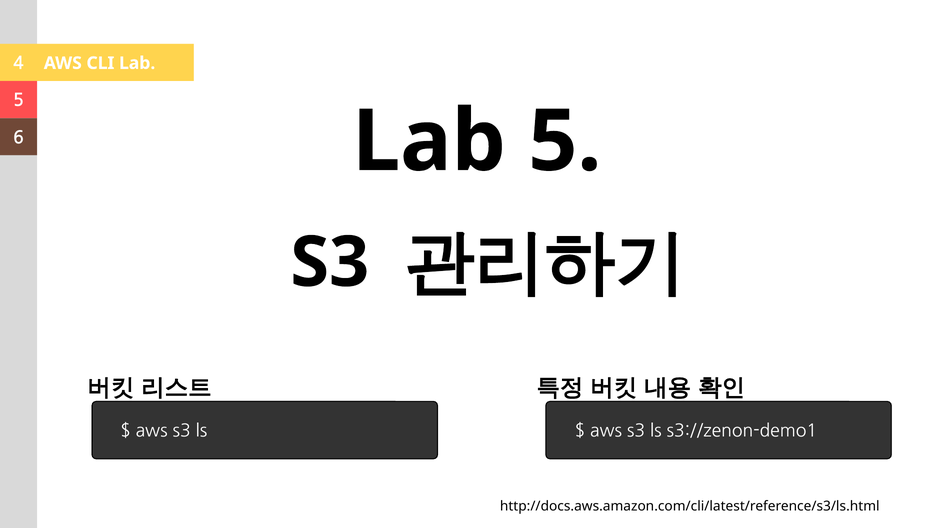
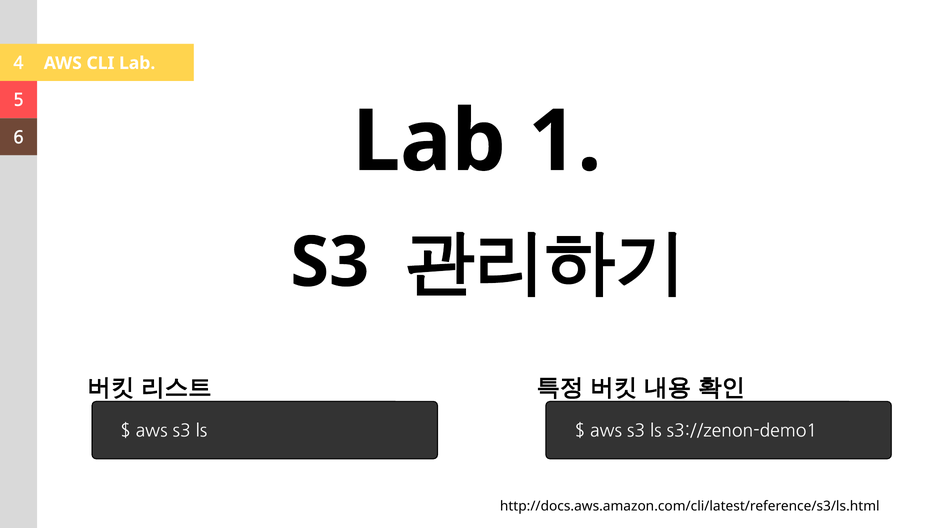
Lab 5: 5 -> 1
